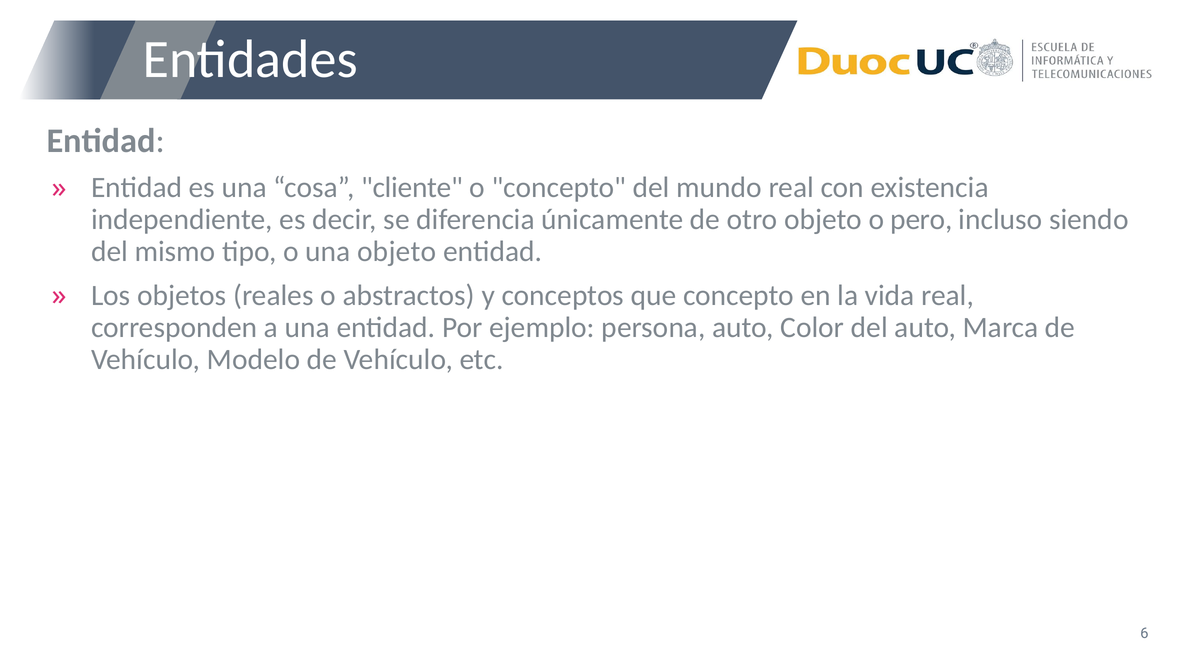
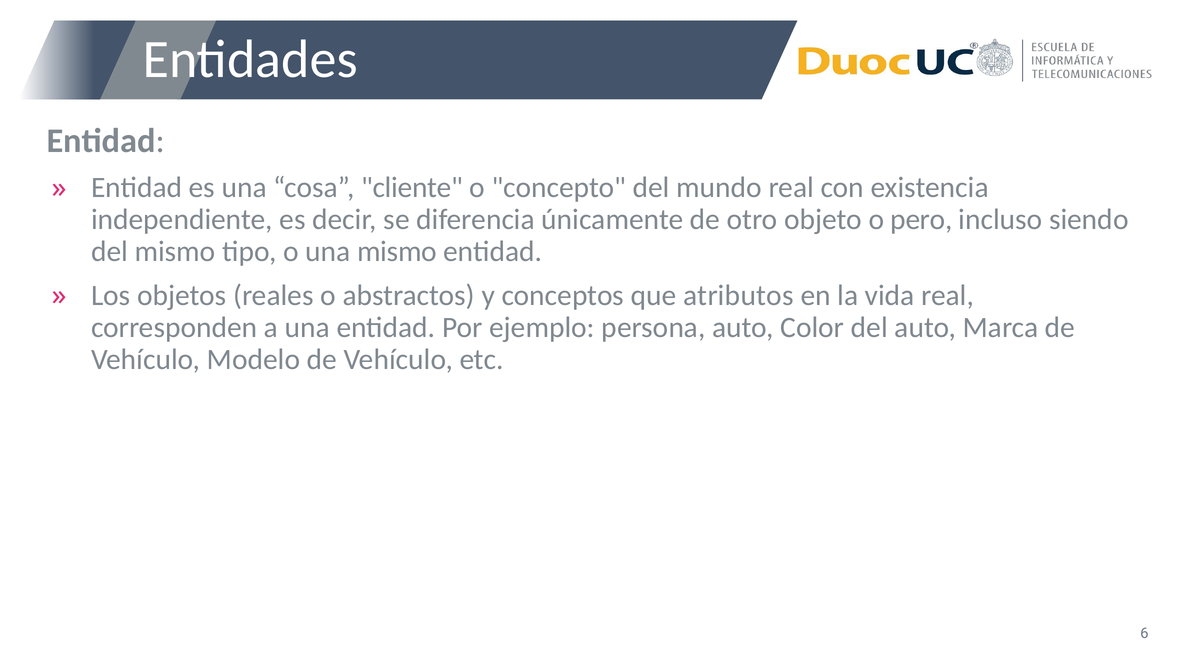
una objeto: objeto -> mismo
que concepto: concepto -> atributos
